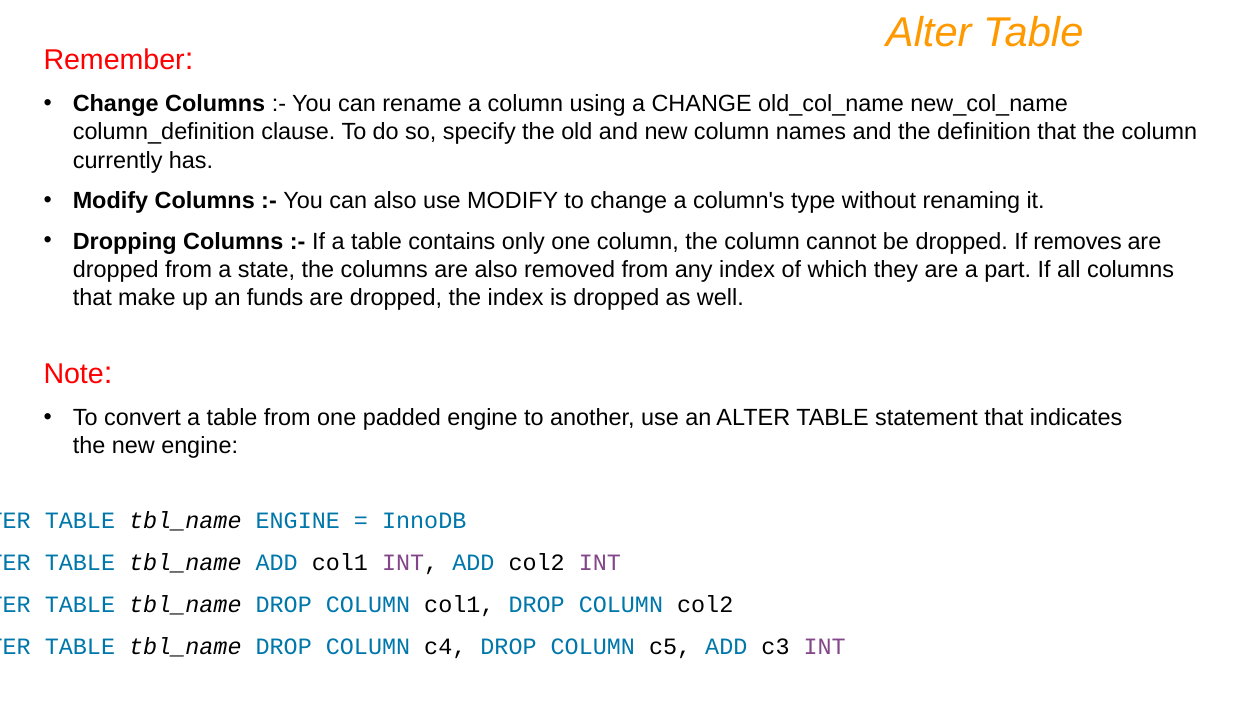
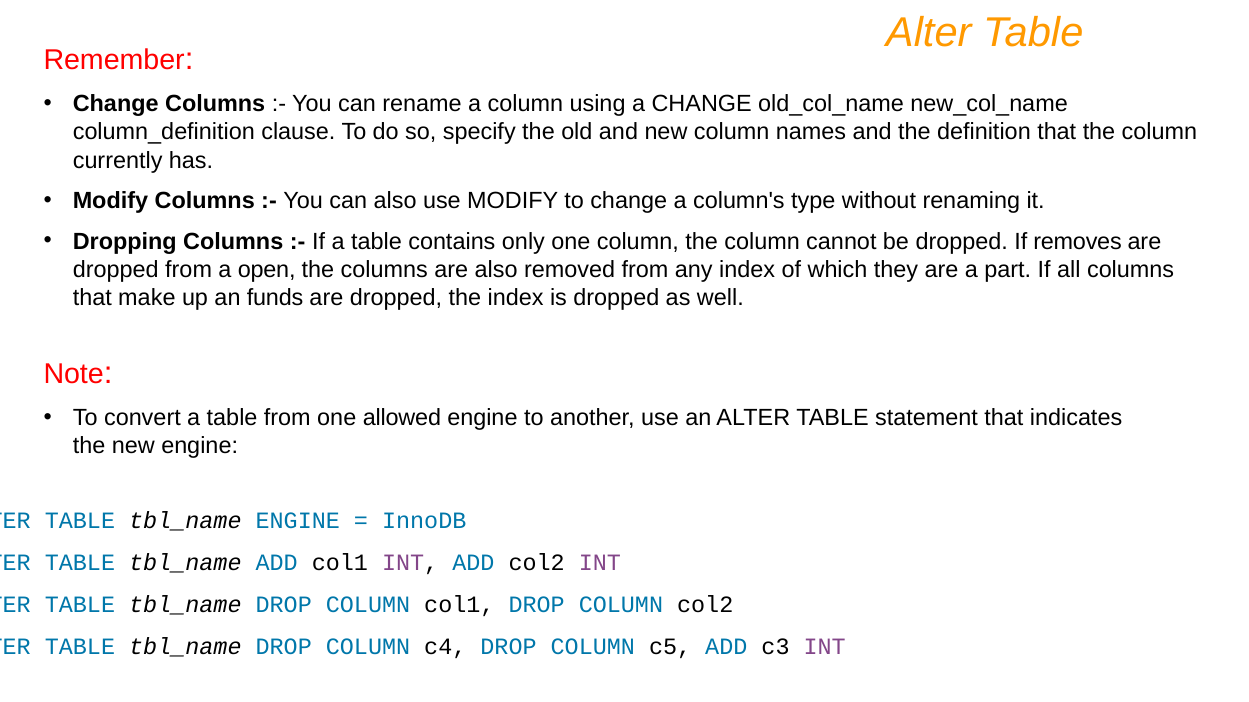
state: state -> open
padded: padded -> allowed
